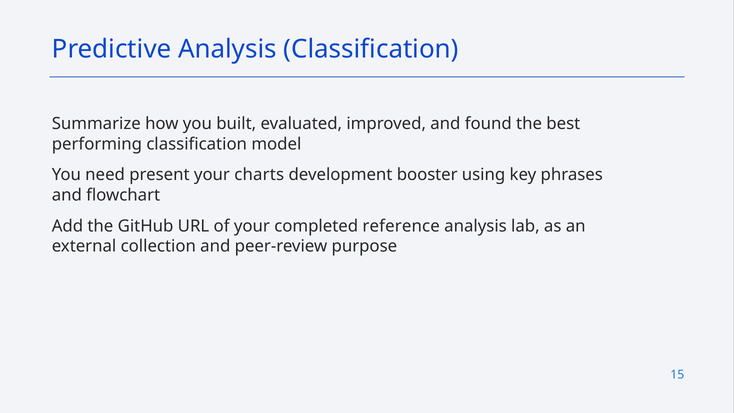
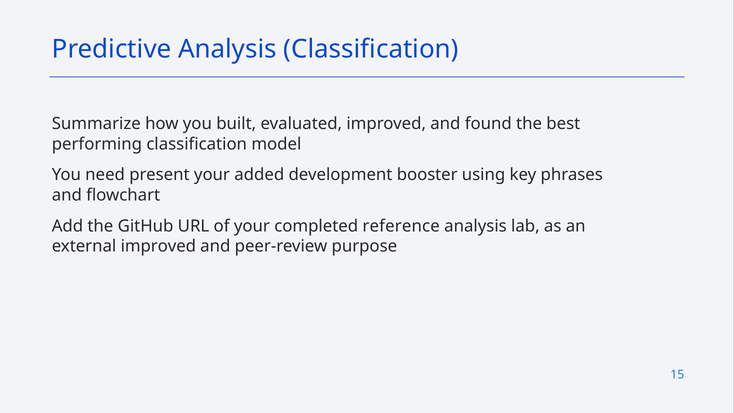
charts: charts -> added
external collection: collection -> improved
